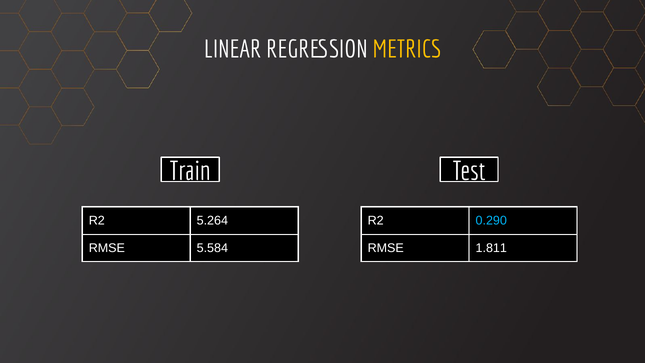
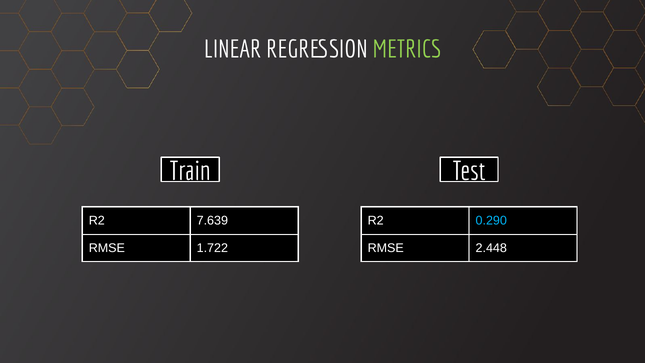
METRICS colour: yellow -> light green
5.264: 5.264 -> 7.639
5.584: 5.584 -> 1.722
1.811: 1.811 -> 2.448
